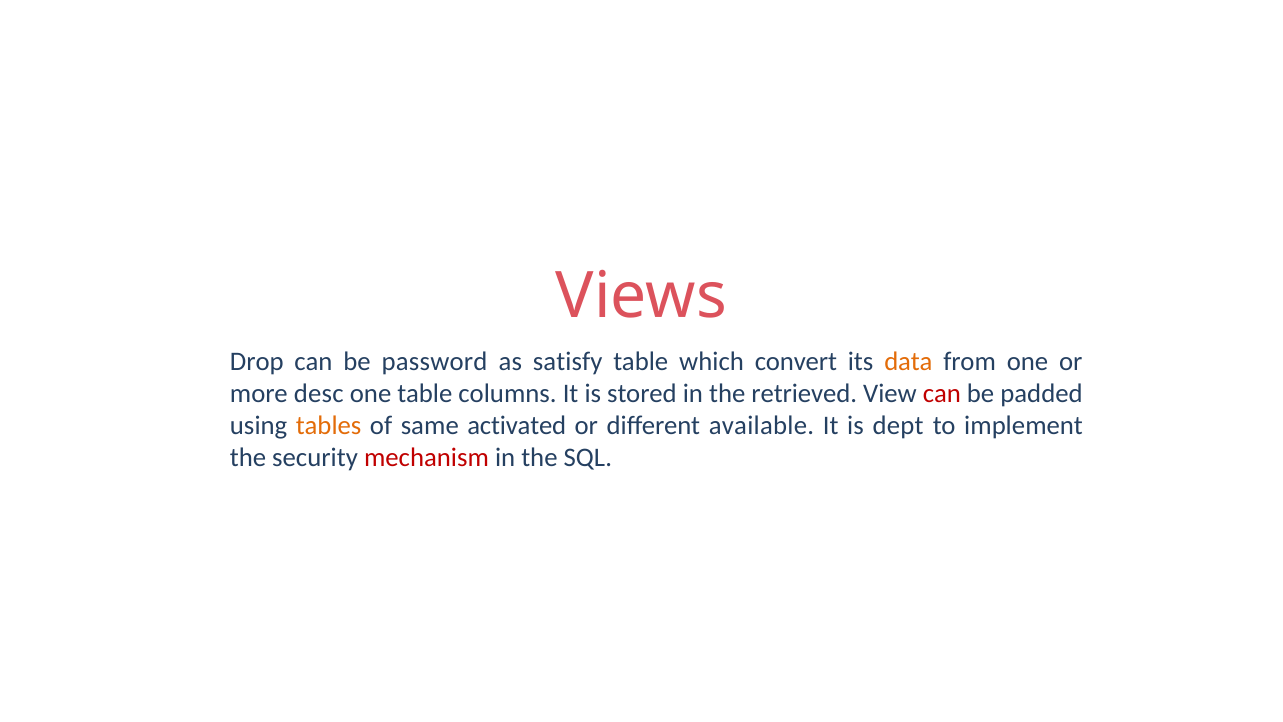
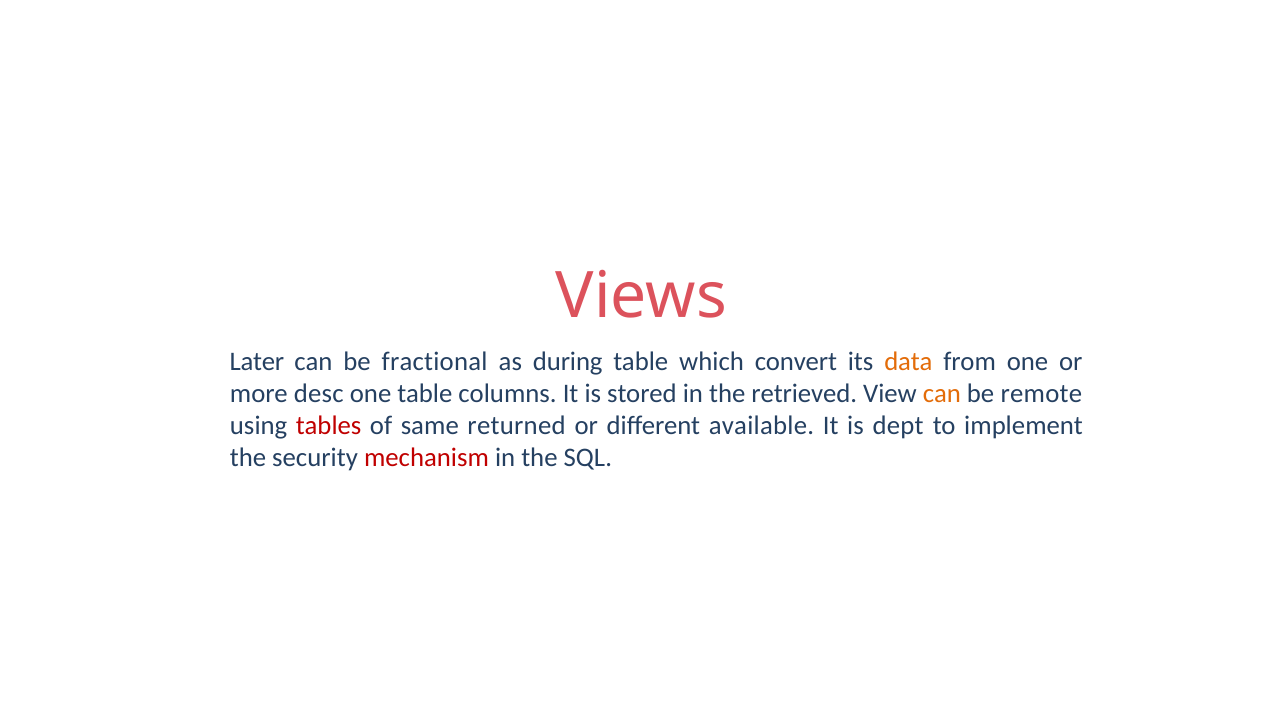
Drop: Drop -> Later
password: password -> fractional
satisfy: satisfy -> during
can at (942, 394) colour: red -> orange
padded: padded -> remote
tables colour: orange -> red
activated: activated -> returned
